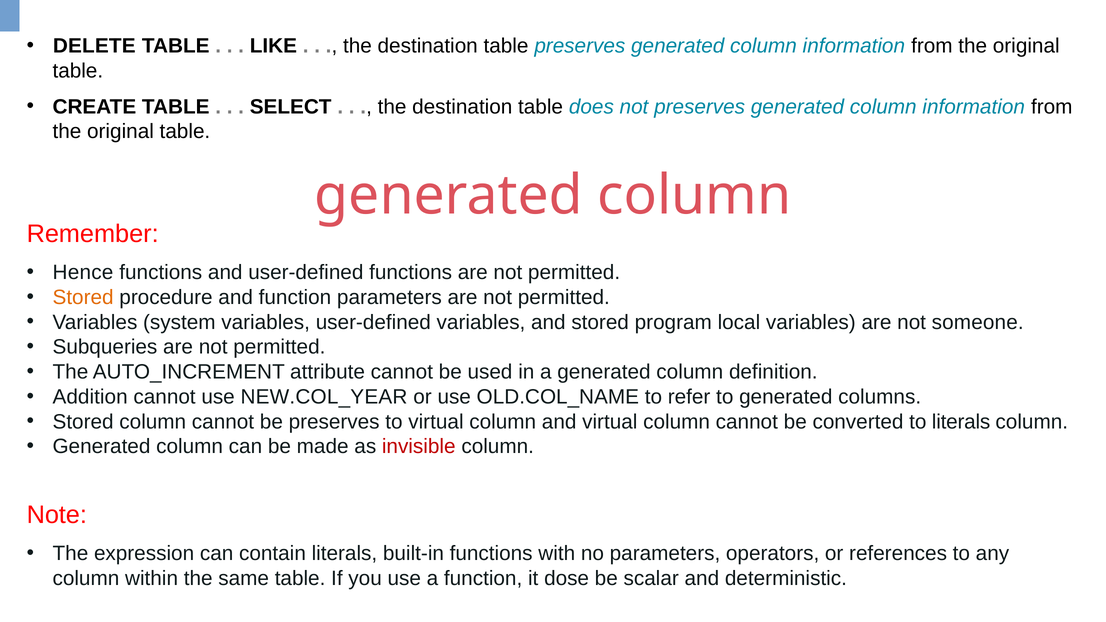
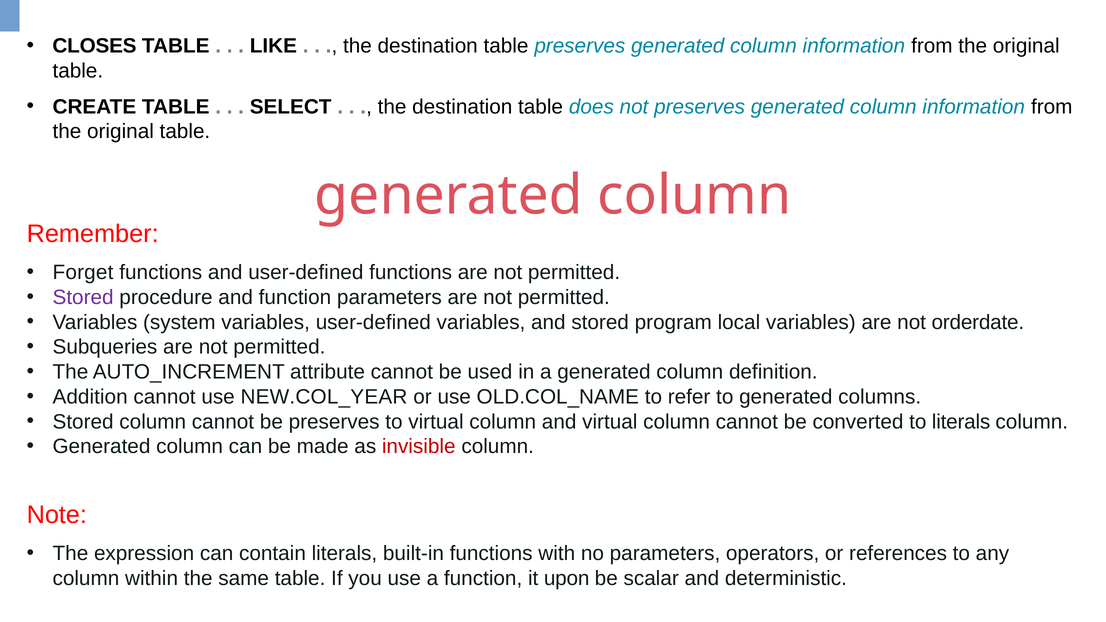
DELETE: DELETE -> CLOSES
Hence: Hence -> Forget
Stored at (83, 297) colour: orange -> purple
someone: someone -> orderdate
dose: dose -> upon
